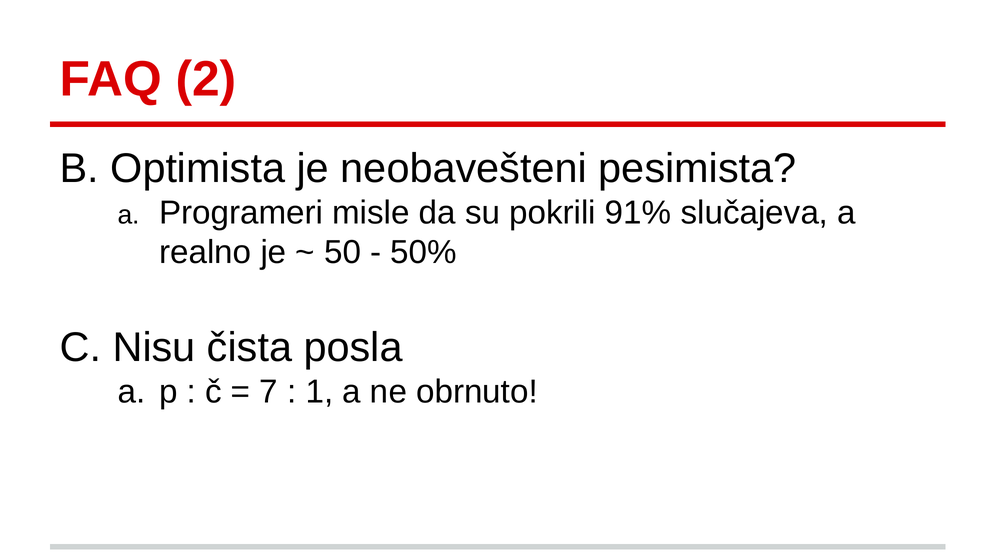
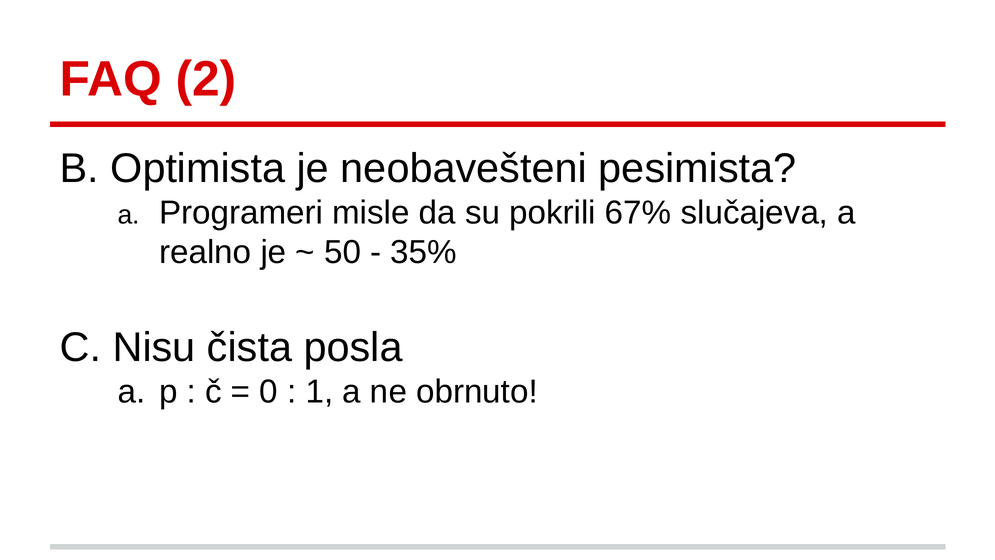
91%: 91% -> 67%
50%: 50% -> 35%
7: 7 -> 0
